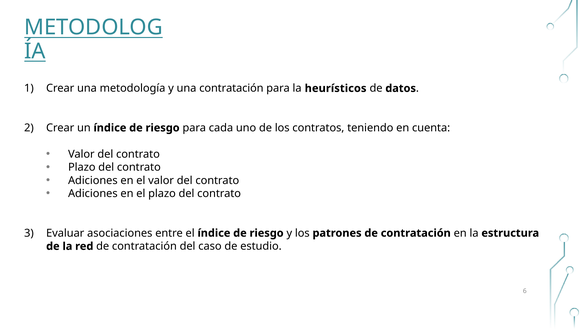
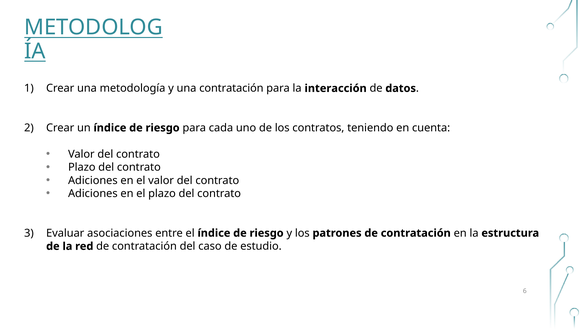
heurísticos: heurísticos -> interacción
